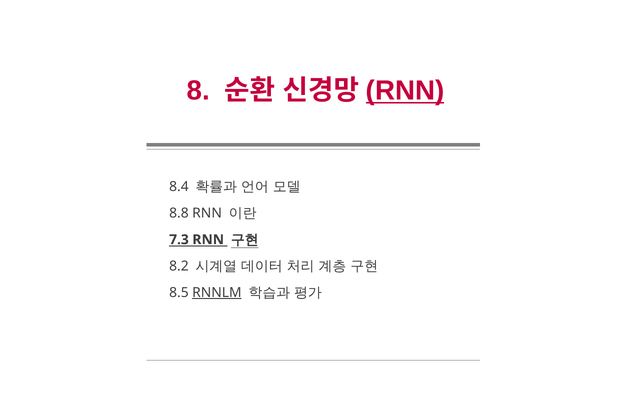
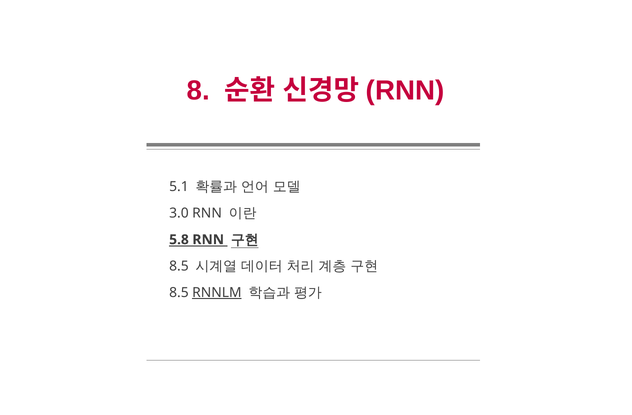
RNN at (405, 91) underline: present -> none
8.4: 8.4 -> 5.1
8.8: 8.8 -> 3.0
7.3: 7.3 -> 5.8
8.2 at (179, 266): 8.2 -> 8.5
